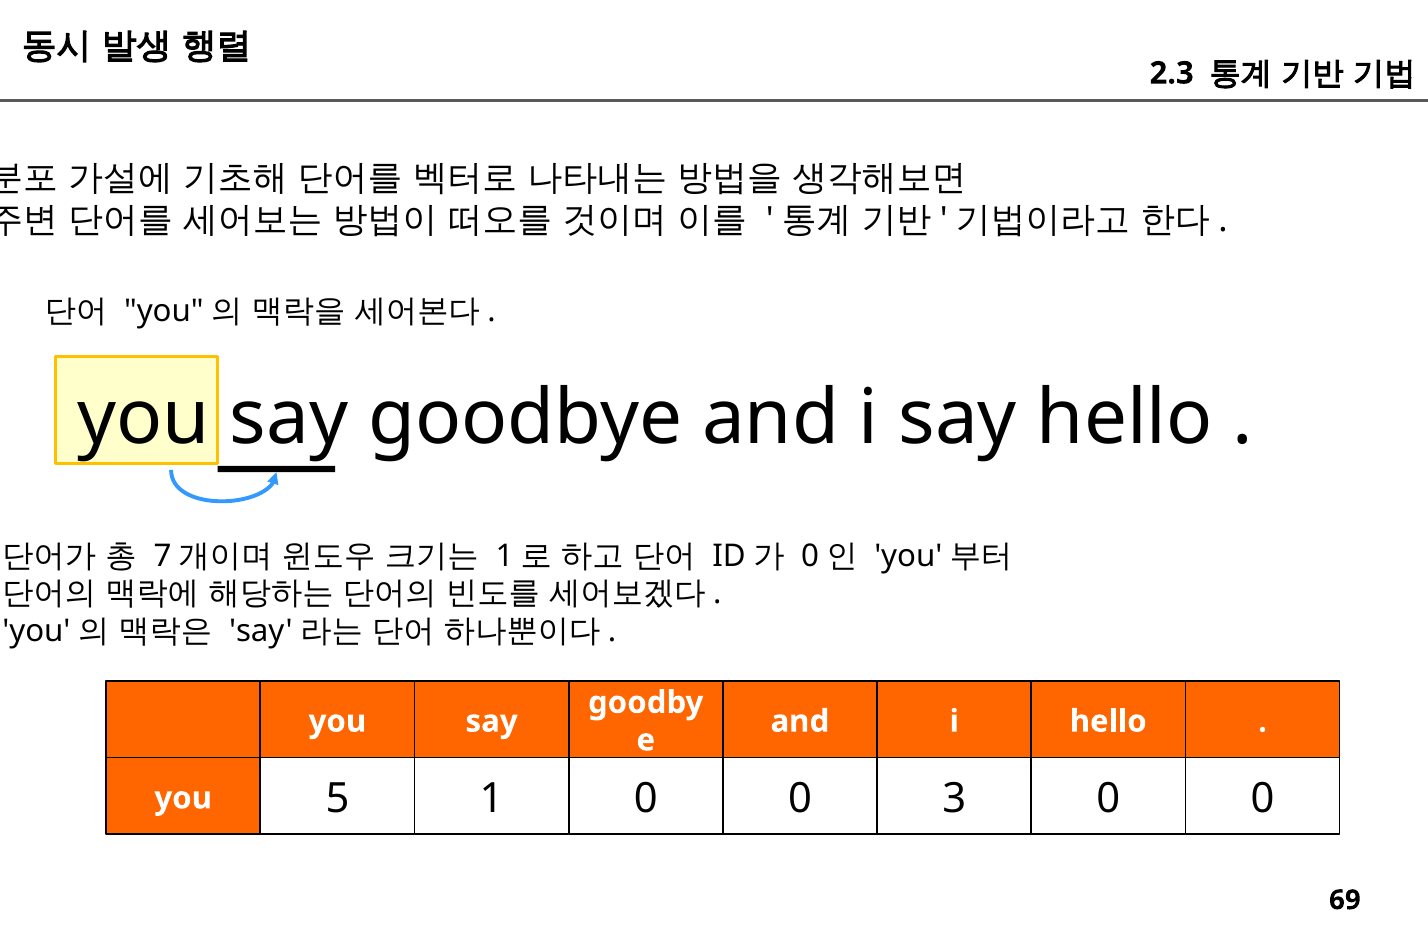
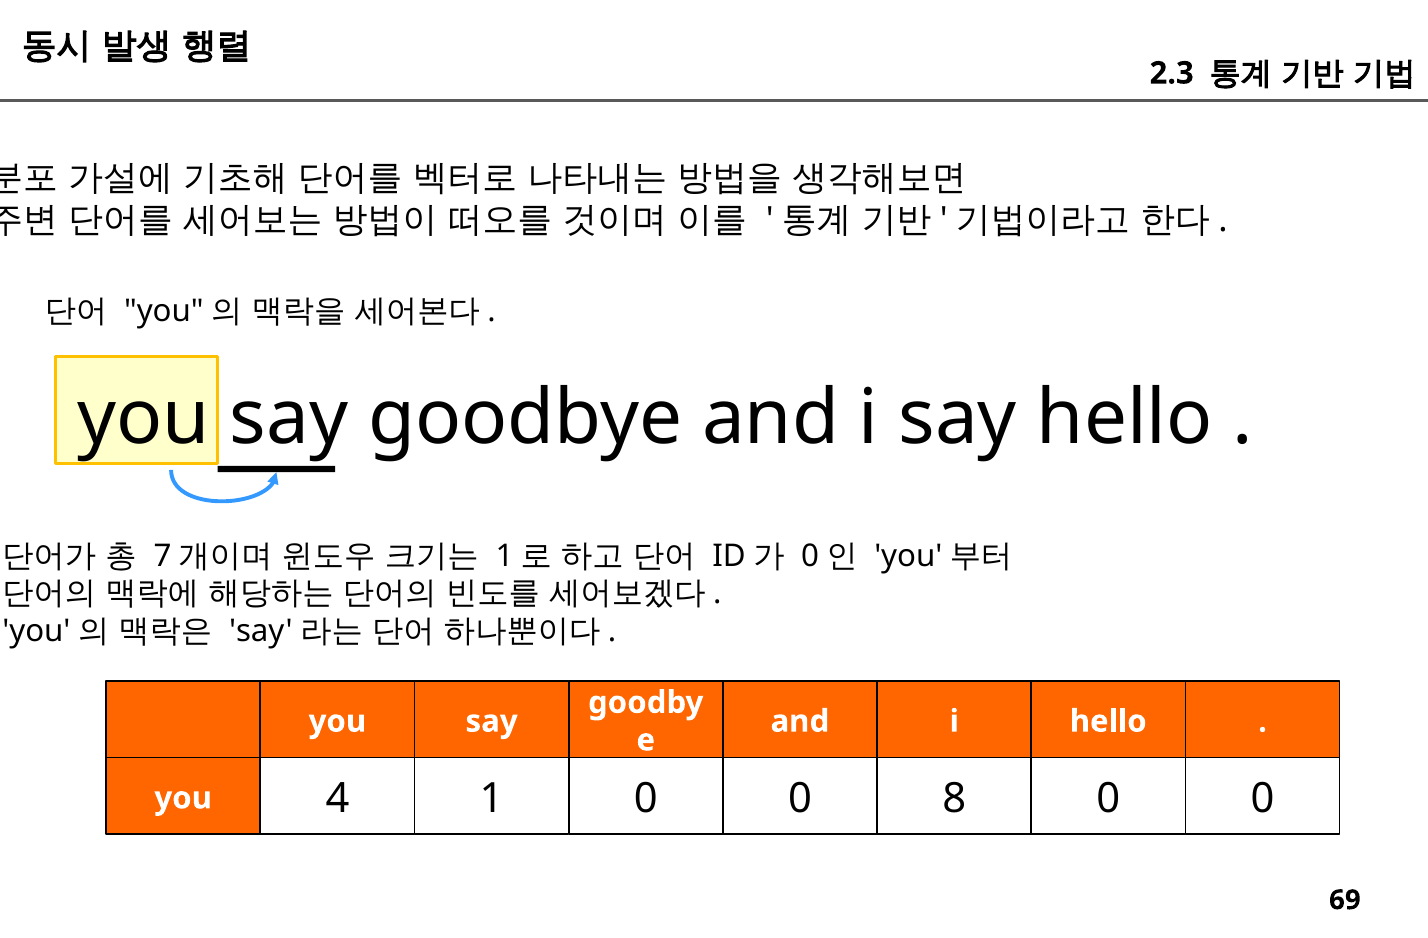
5: 5 -> 4
3: 3 -> 8
